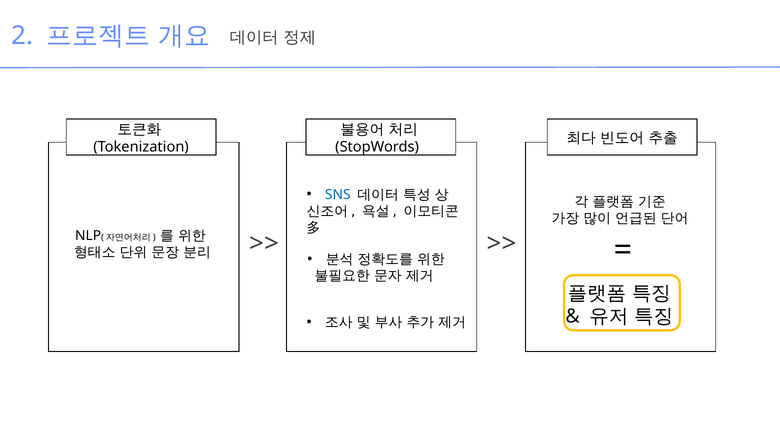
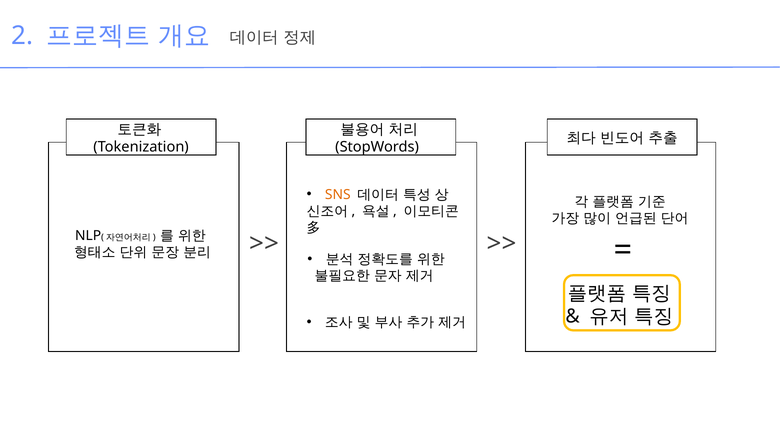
SNS colour: blue -> orange
